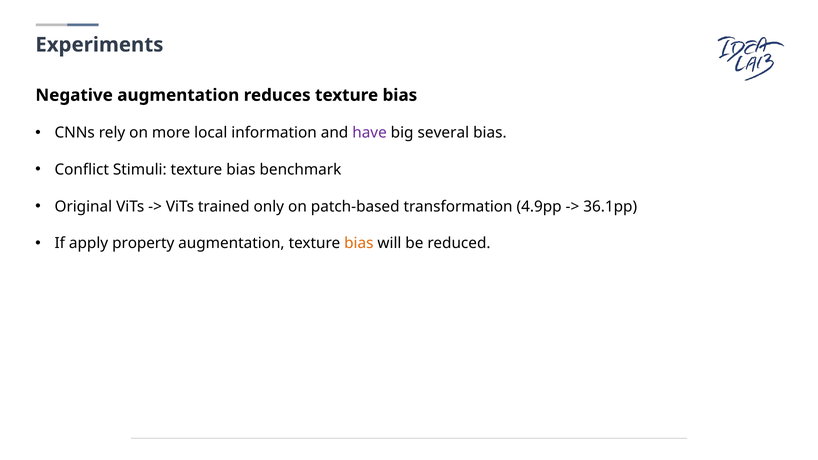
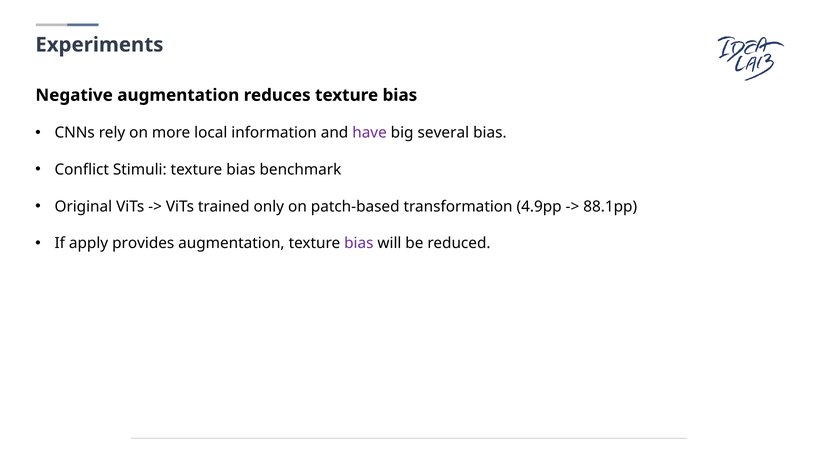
36.1pp: 36.1pp -> 88.1pp
property: property -> provides
bias at (359, 243) colour: orange -> purple
